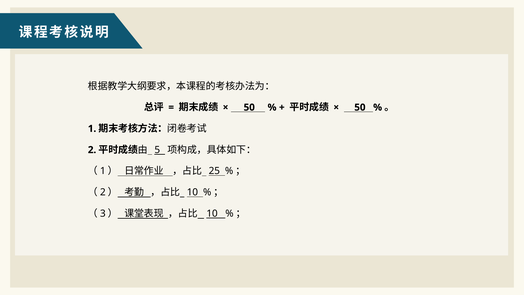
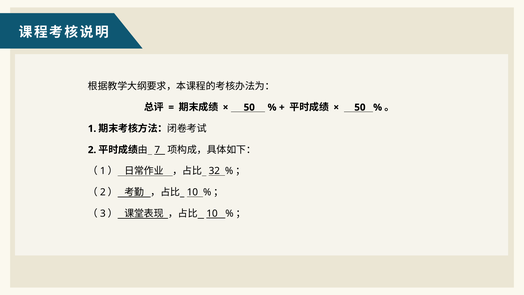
5: 5 -> 7
25: 25 -> 32
